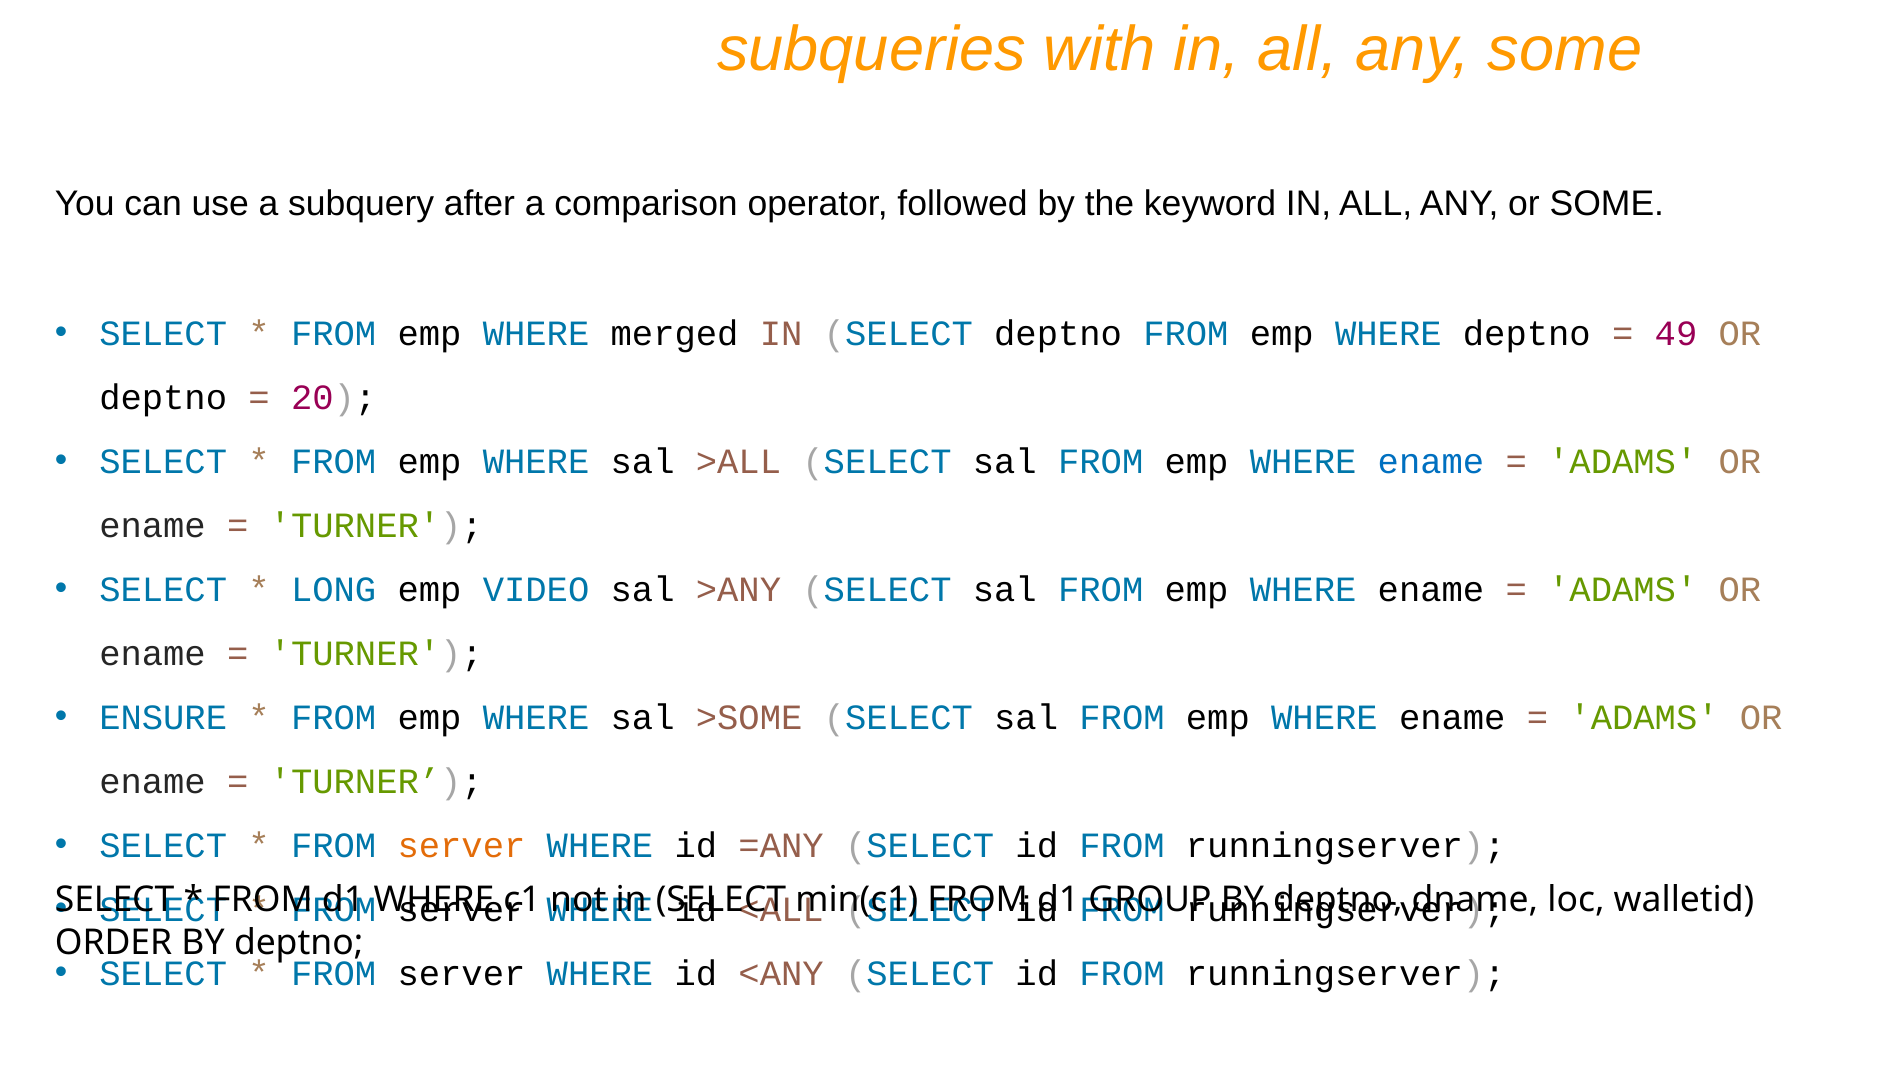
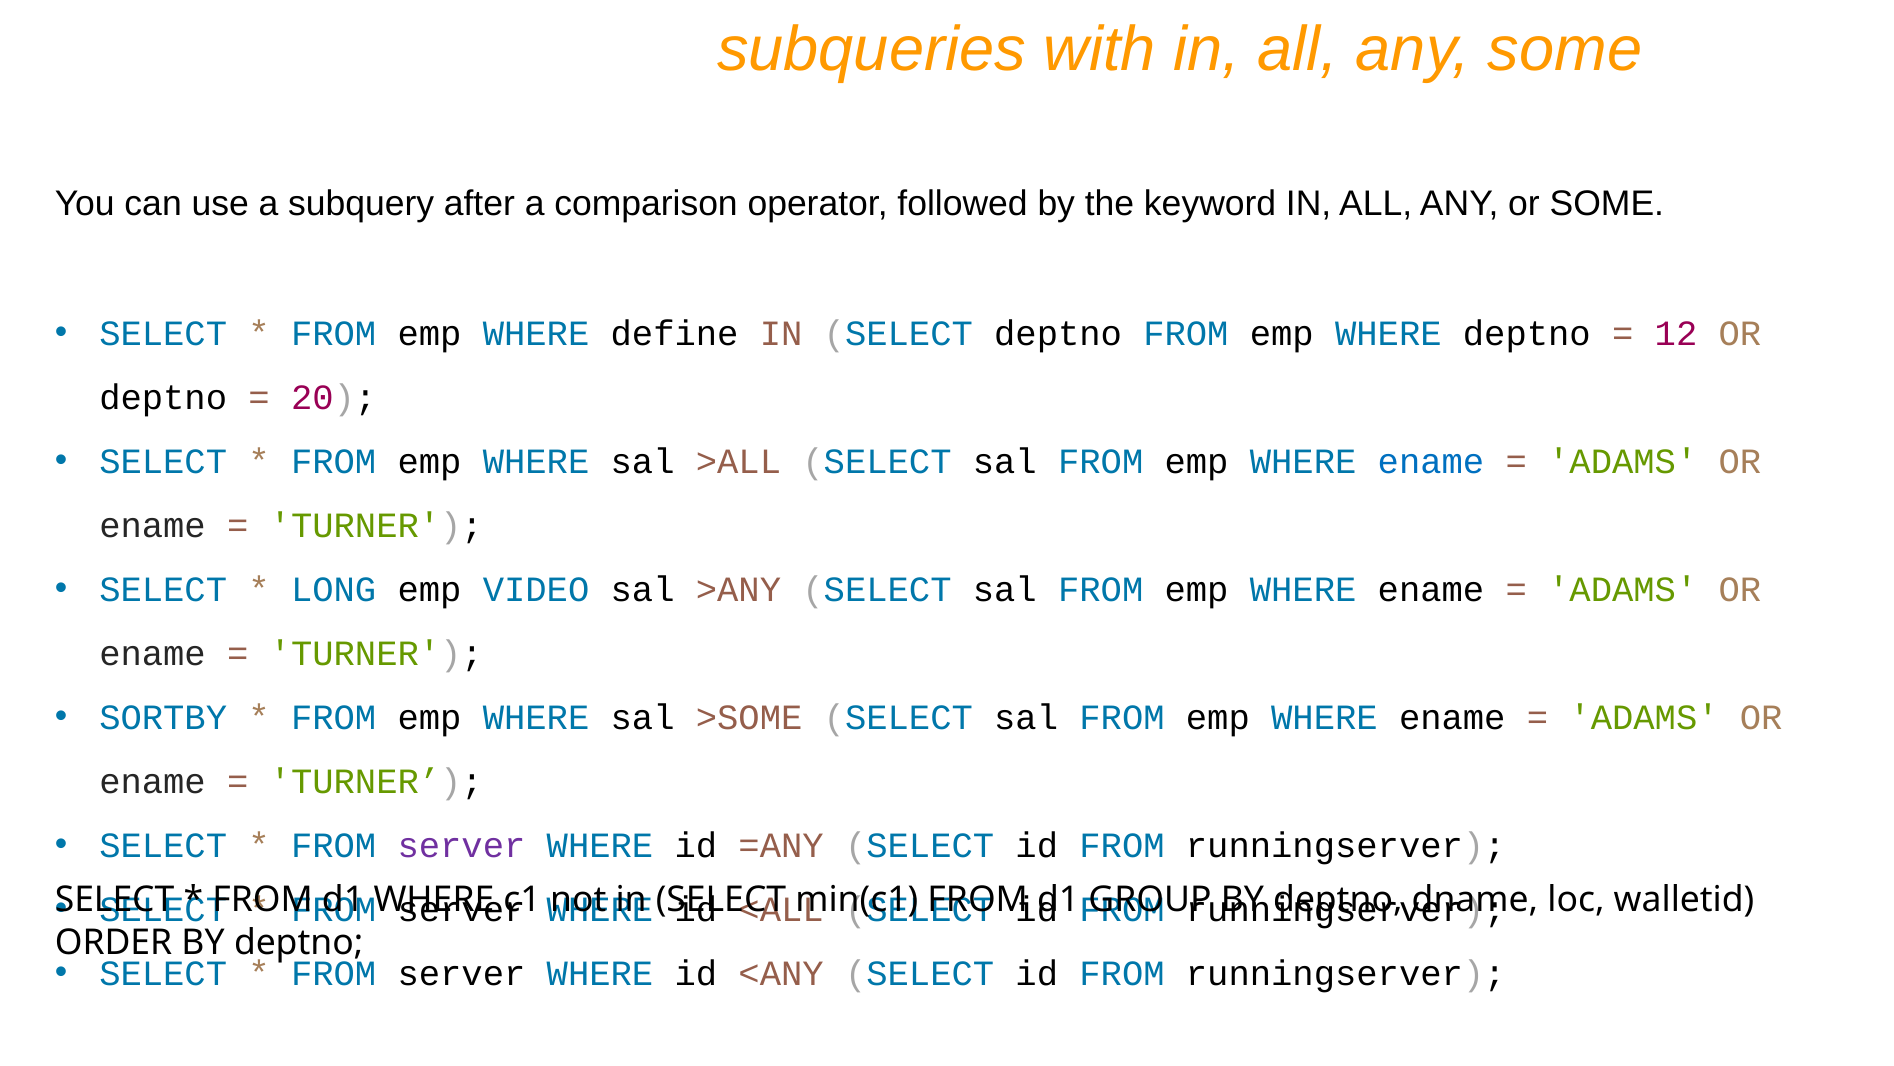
merged: merged -> define
49: 49 -> 12
ENSURE: ENSURE -> SORTBY
server at (461, 845) colour: orange -> purple
